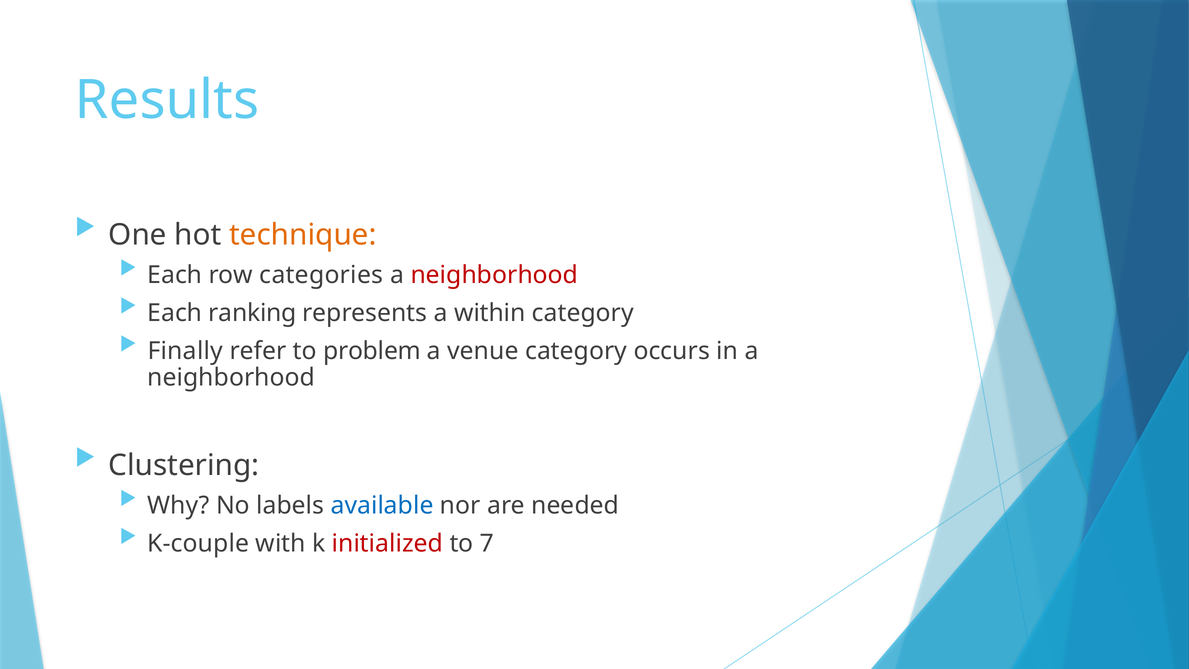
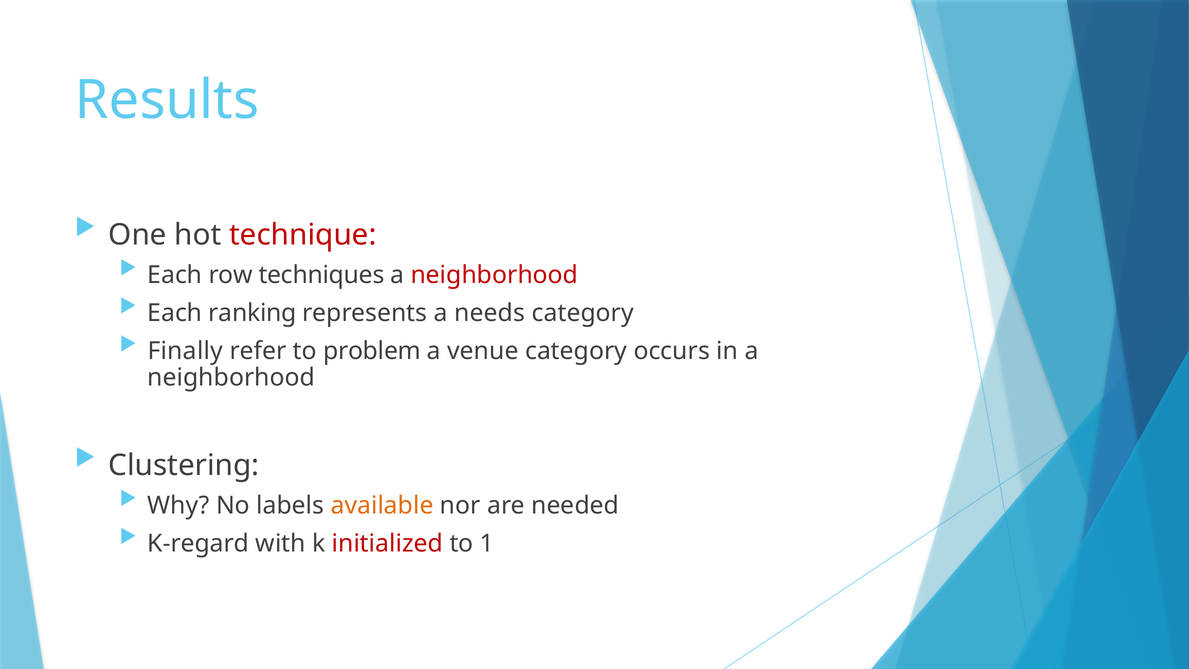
technique colour: orange -> red
categories: categories -> techniques
within: within -> needs
available colour: blue -> orange
K-couple: K-couple -> K-regard
7: 7 -> 1
